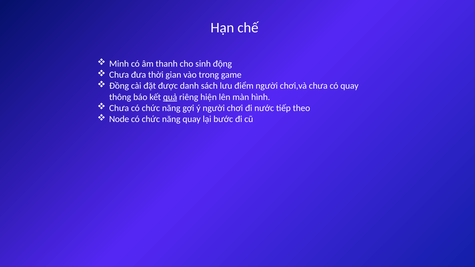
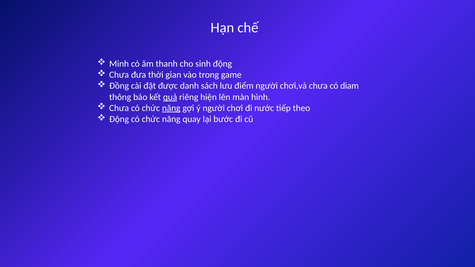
có quay: quay -> diam
năng at (171, 108) underline: none -> present
Node at (119, 119): Node -> Động
